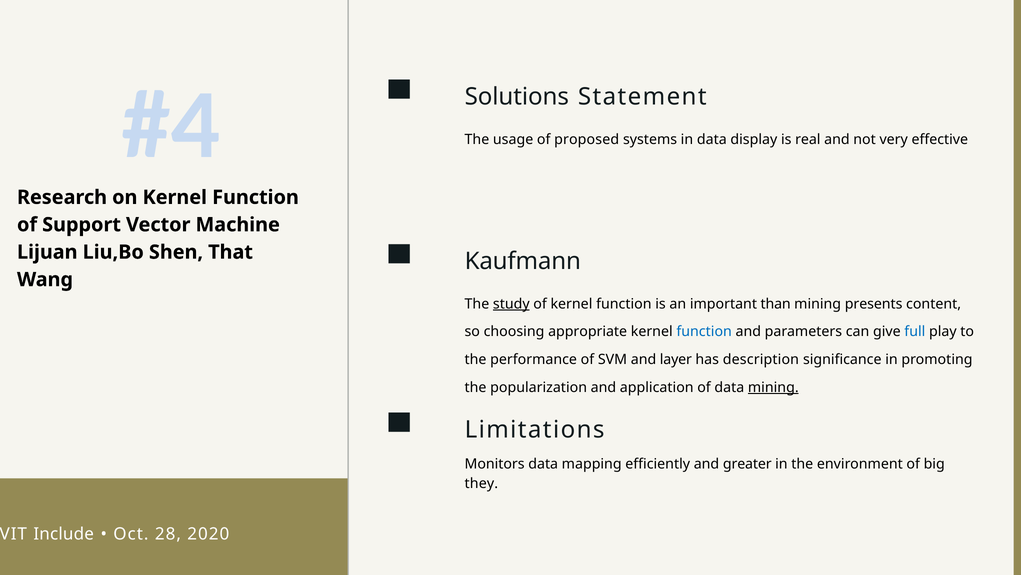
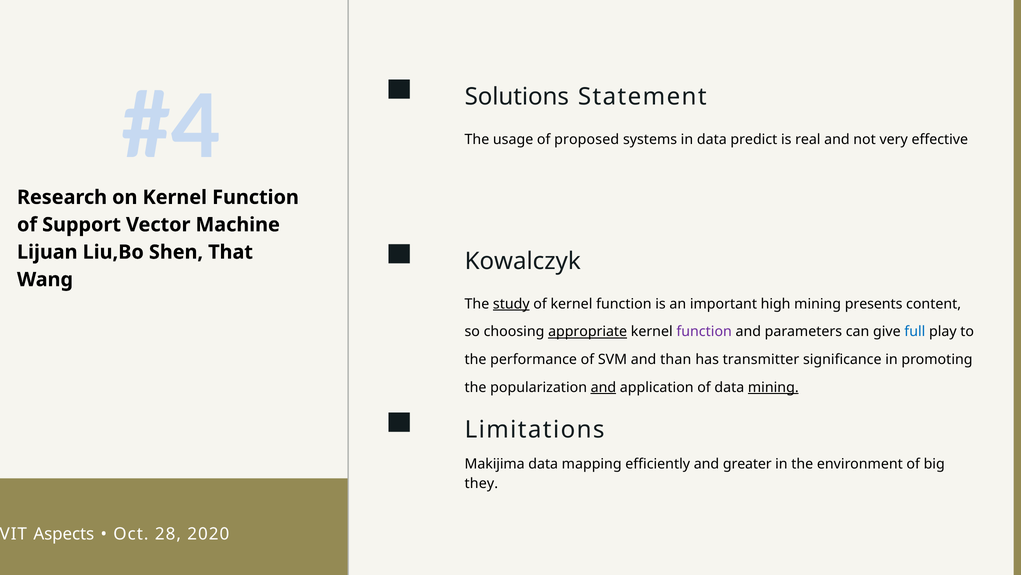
display: display -> predict
Kaufmann: Kaufmann -> Kowalczyk
than: than -> high
appropriate underline: none -> present
function at (704, 331) colour: blue -> purple
layer: layer -> than
description: description -> transmitter
and at (603, 387) underline: none -> present
Monitors: Monitors -> Makijima
Include: Include -> Aspects
